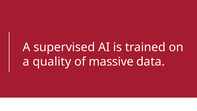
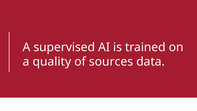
massive: massive -> sources
